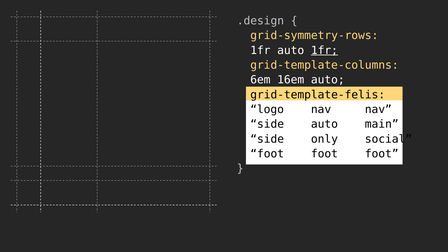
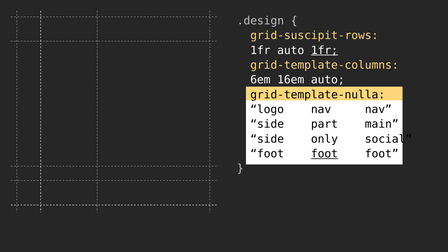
grid-symmetry-rows: grid-symmetry-rows -> grid-suscipit-rows
grid-template-felis: grid-template-felis -> grid-template-nulla
side auto: auto -> part
foot at (324, 154) underline: none -> present
